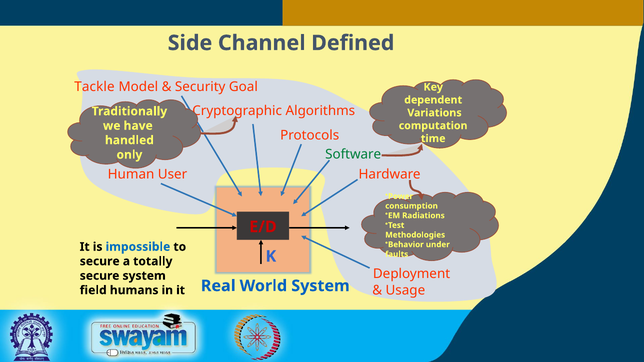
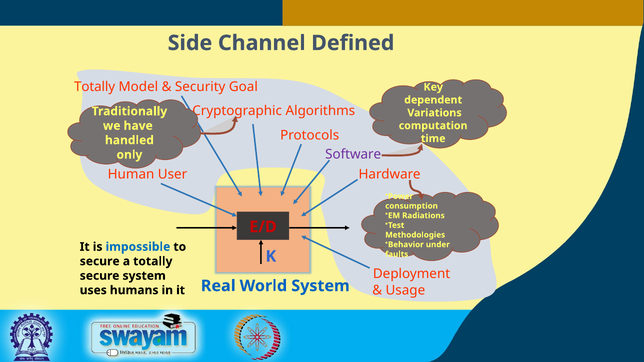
Tackle at (94, 87): Tackle -> Totally
Software colour: green -> purple
field: field -> uses
